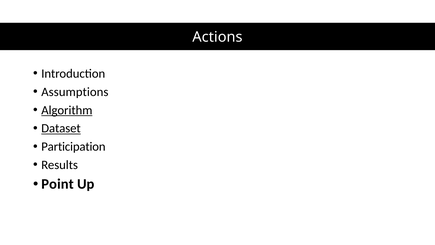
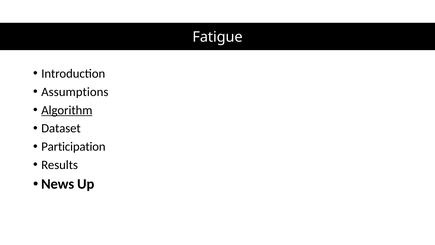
Actions: Actions -> Fatigue
Dataset underline: present -> none
Point: Point -> News
